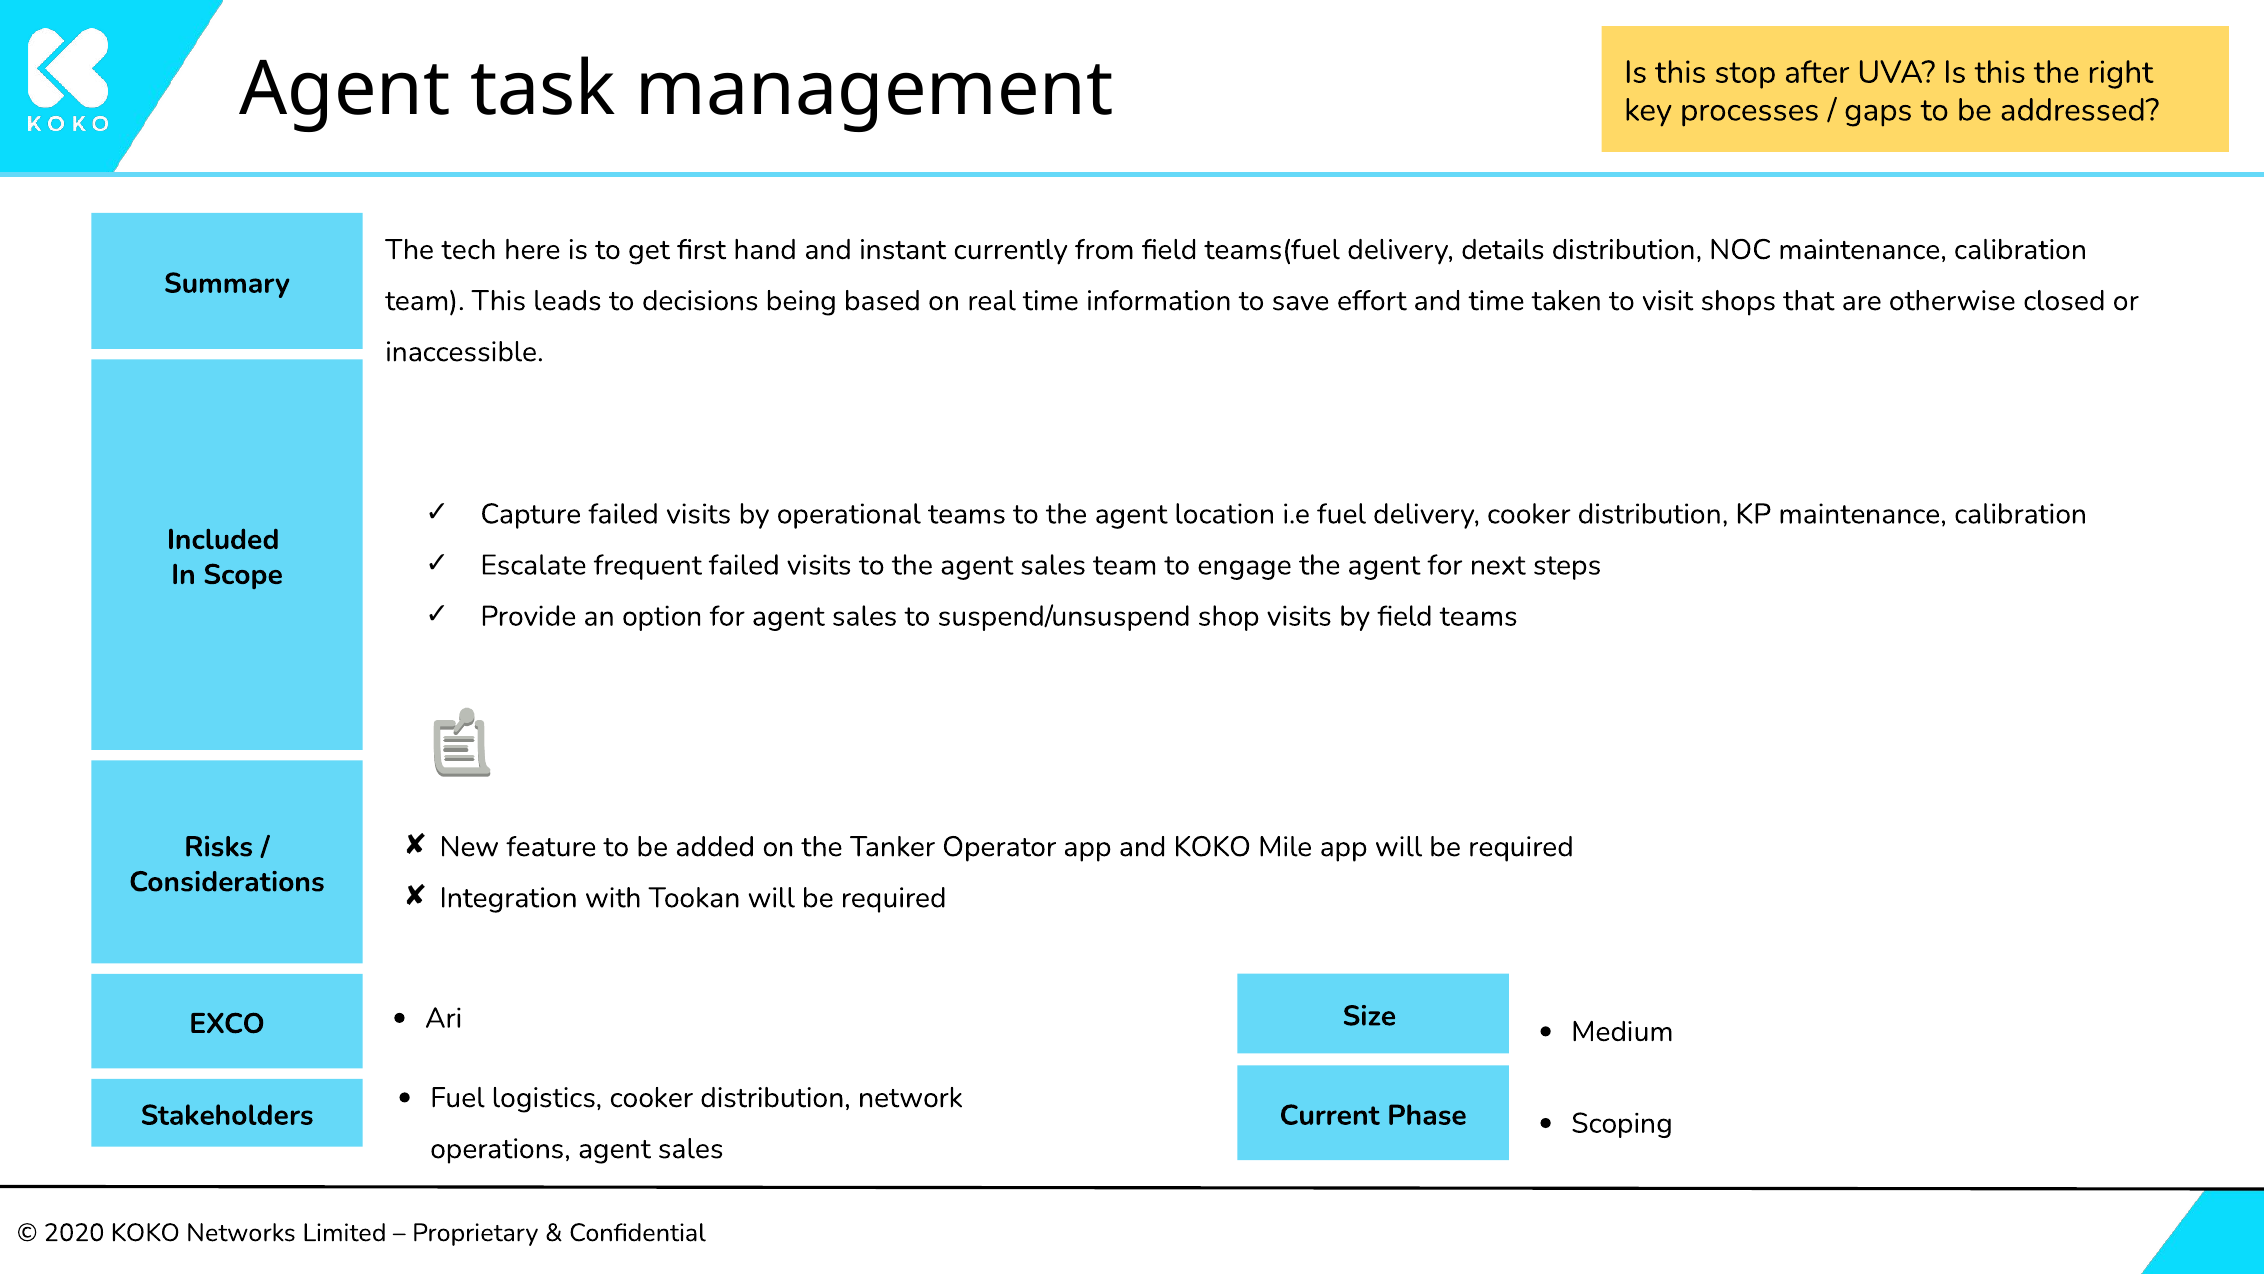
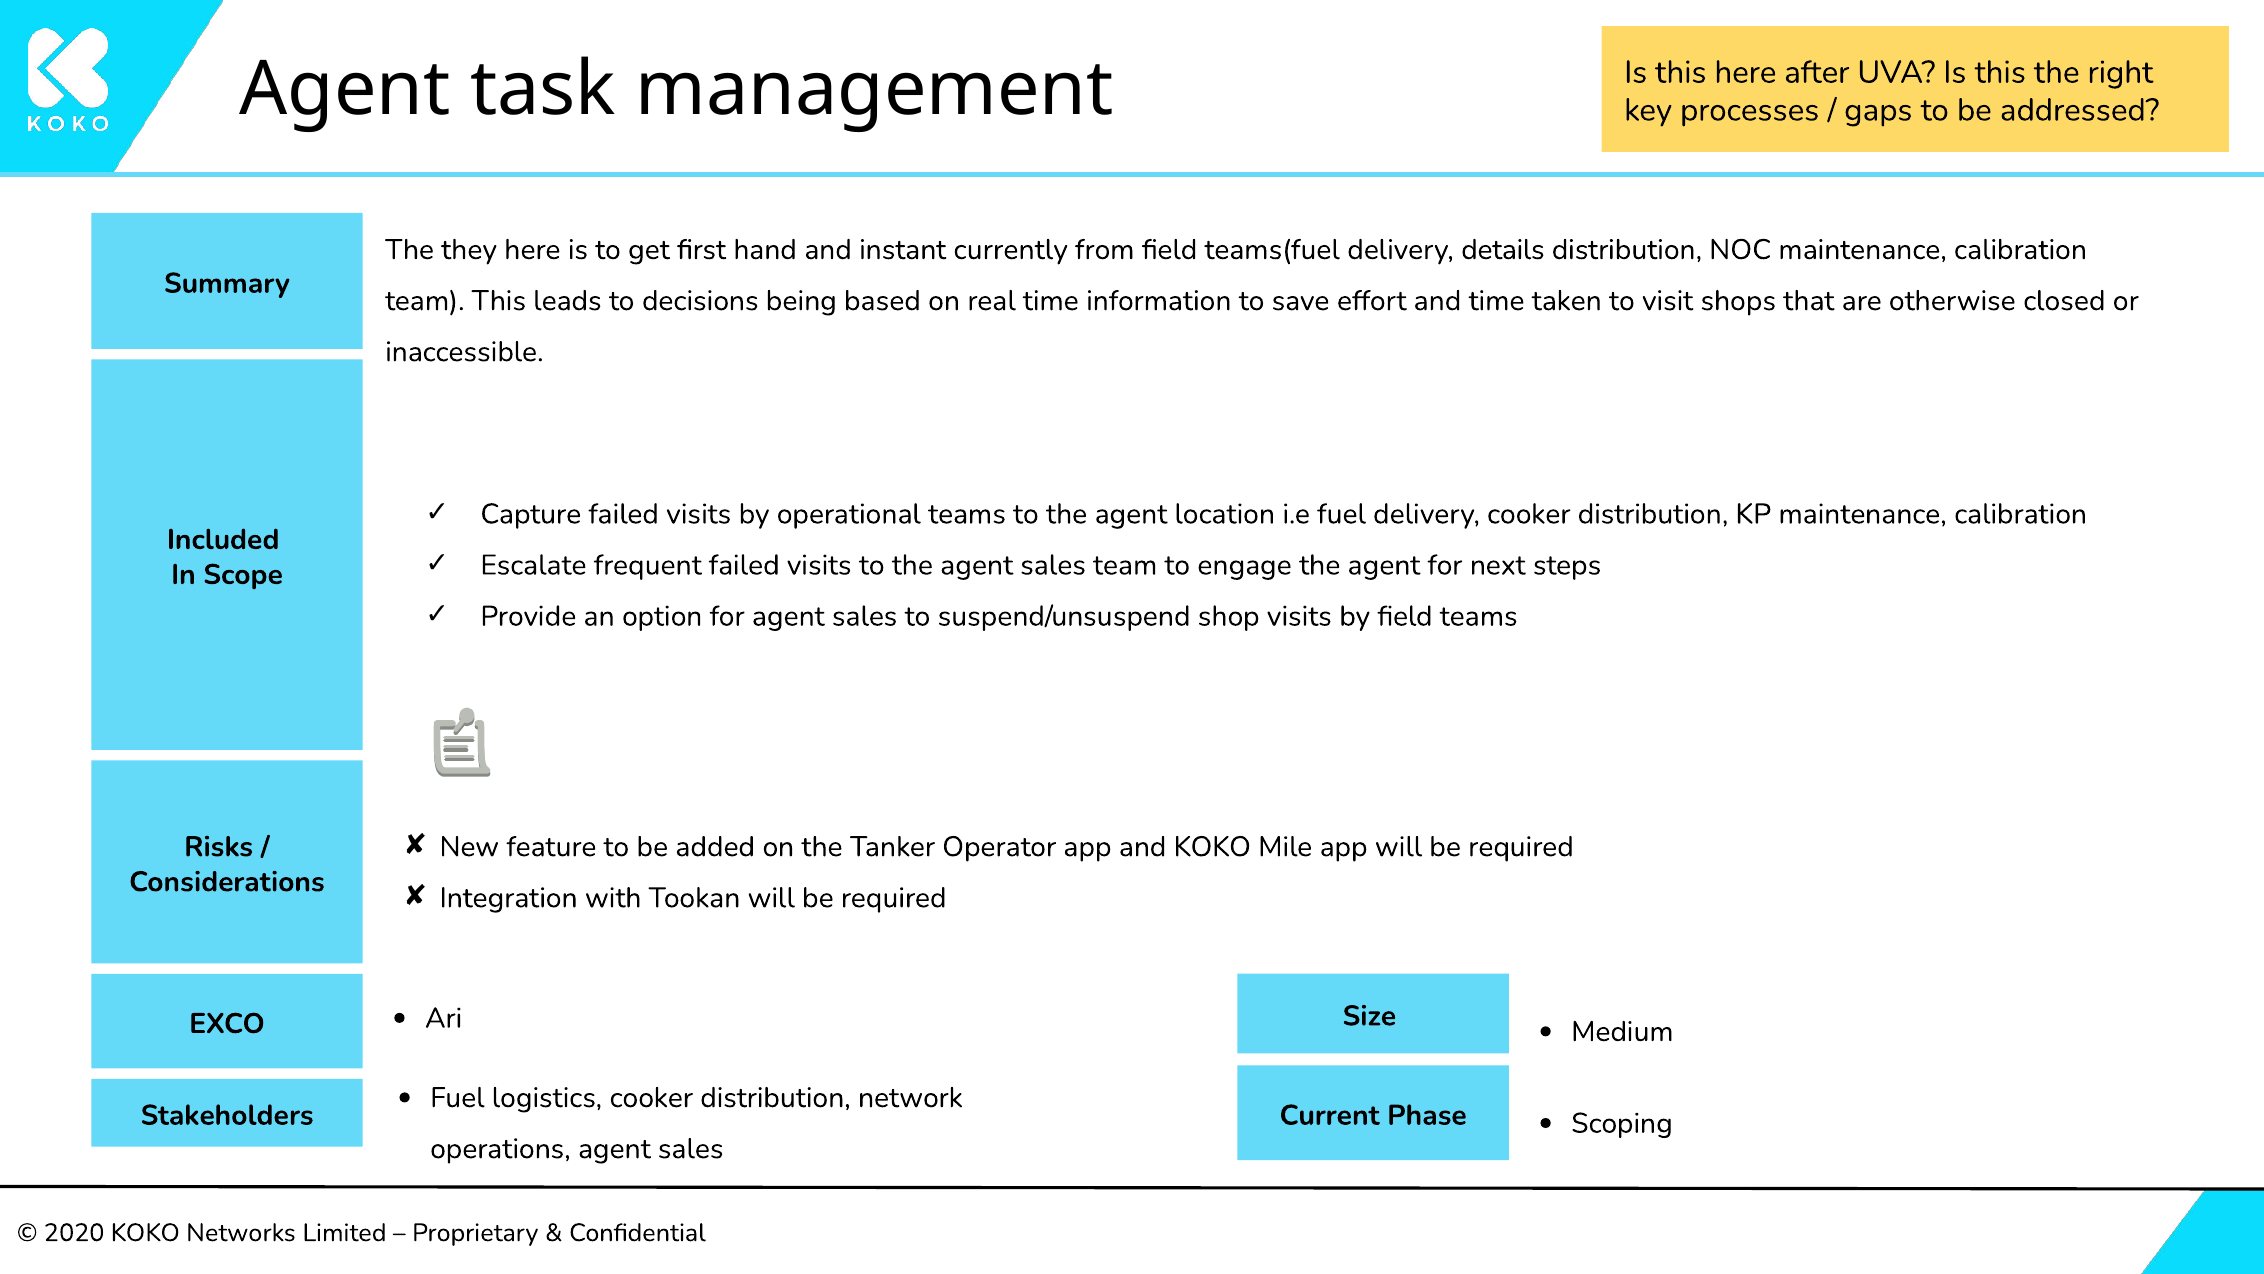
this stop: stop -> here
tech: tech -> they
